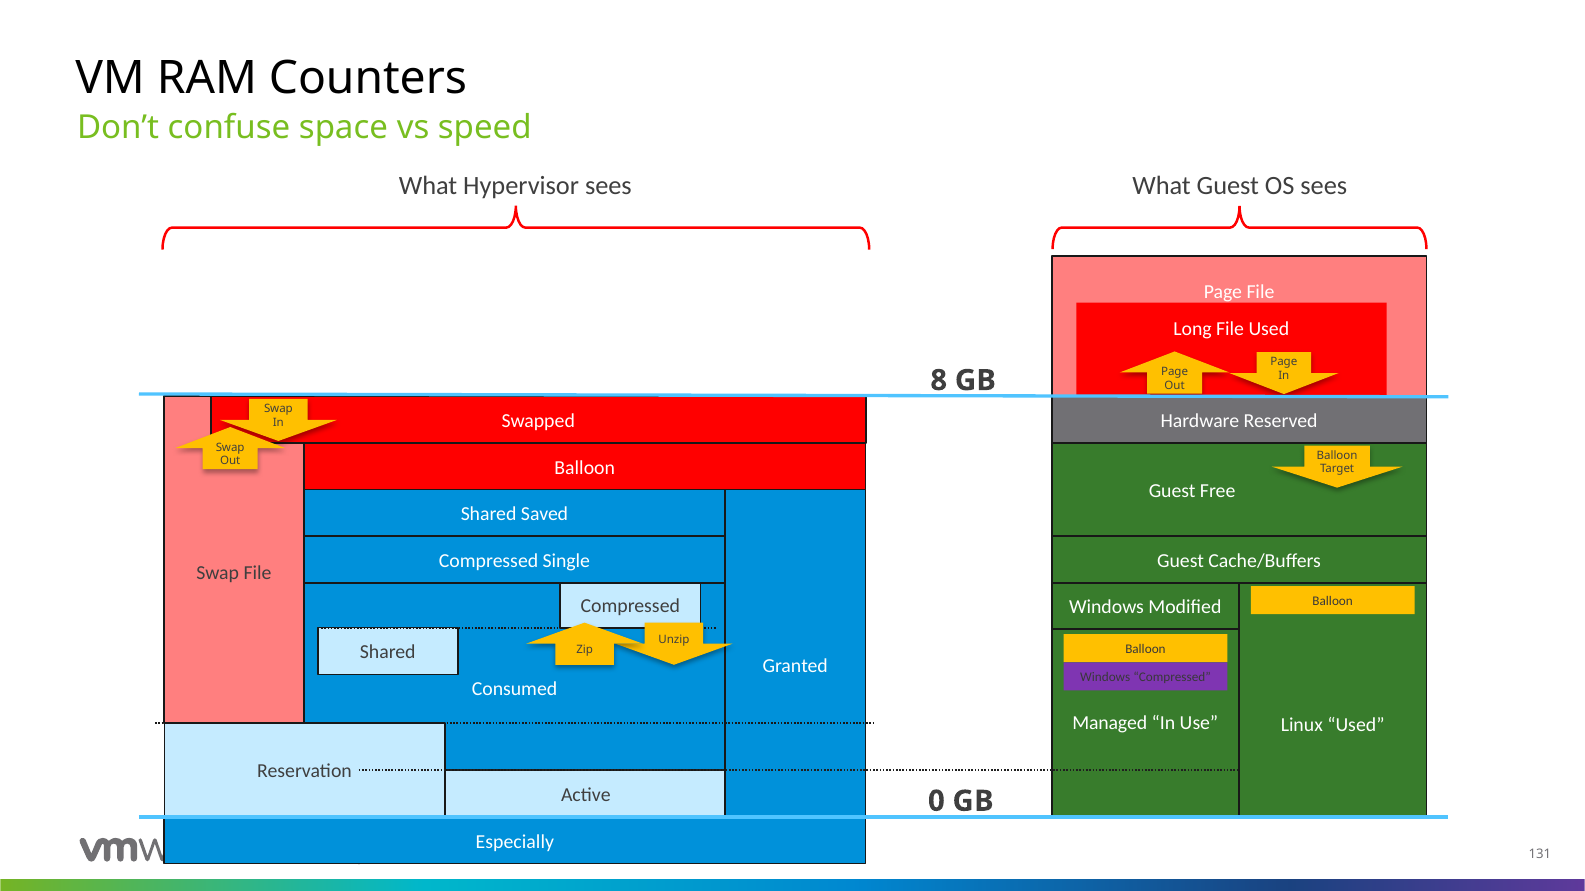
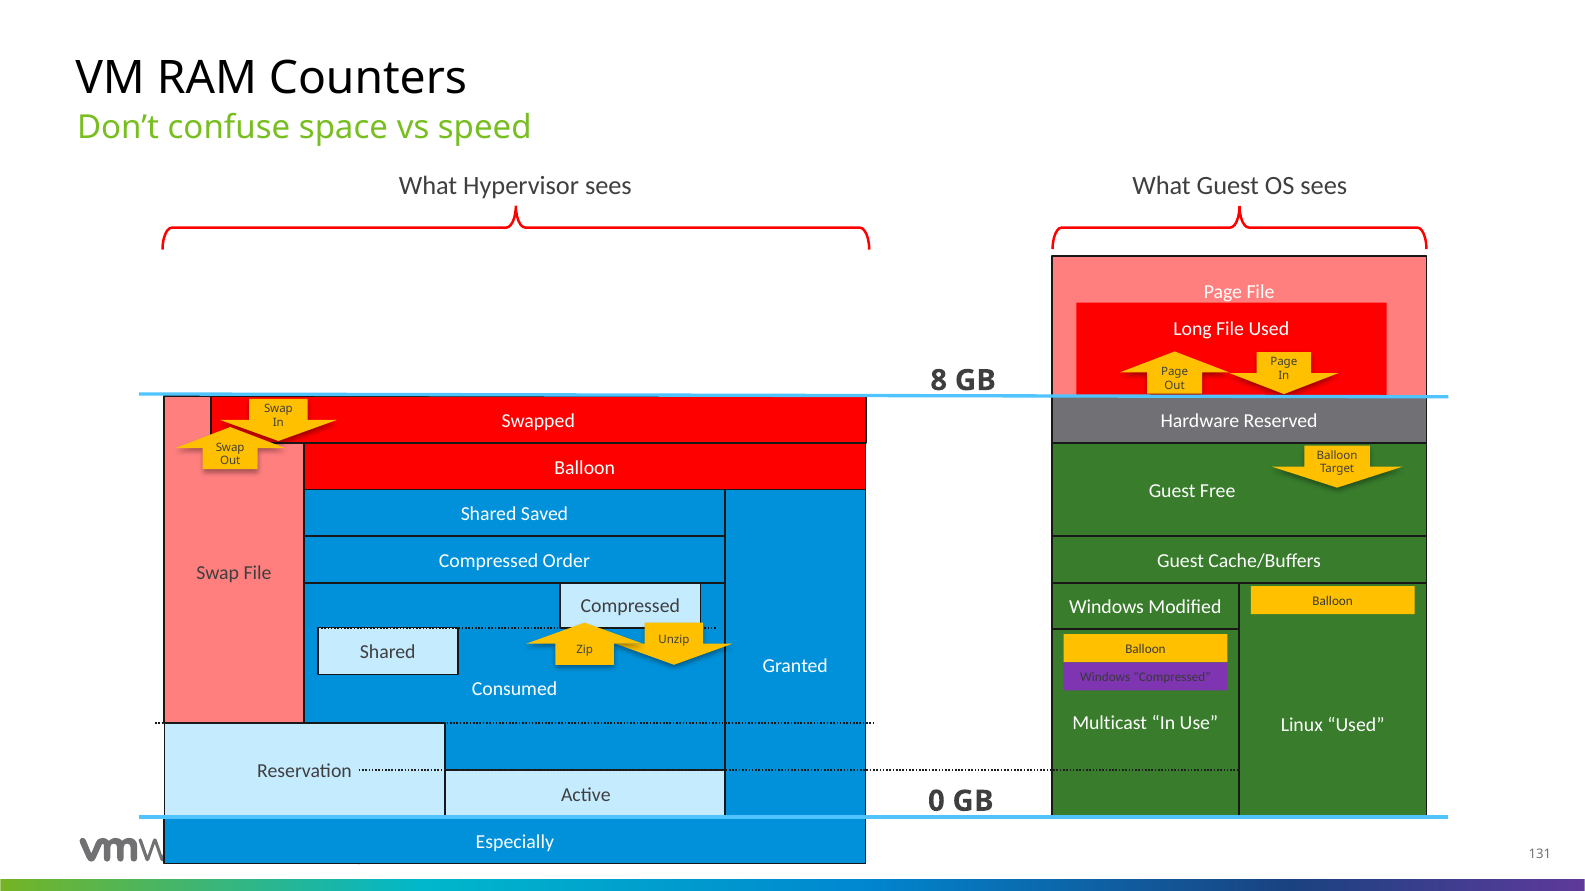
Single: Single -> Order
Managed: Managed -> Multicast
